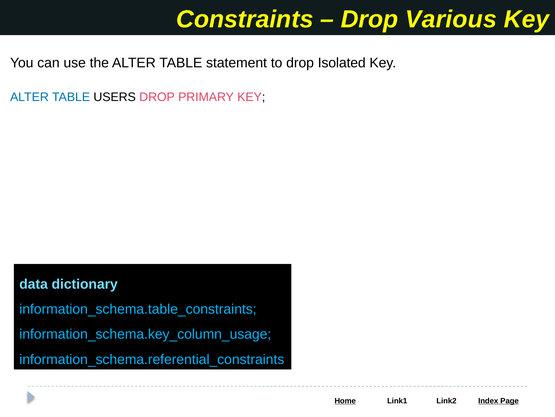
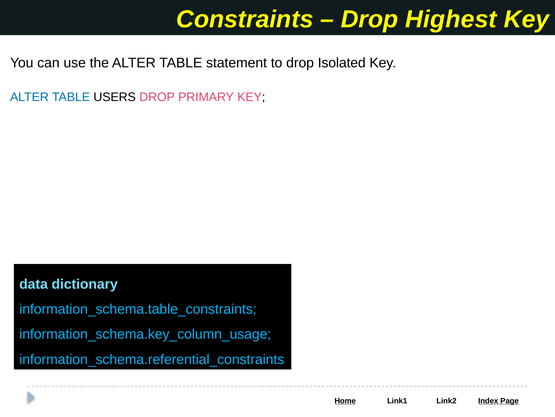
Various: Various -> Highest
